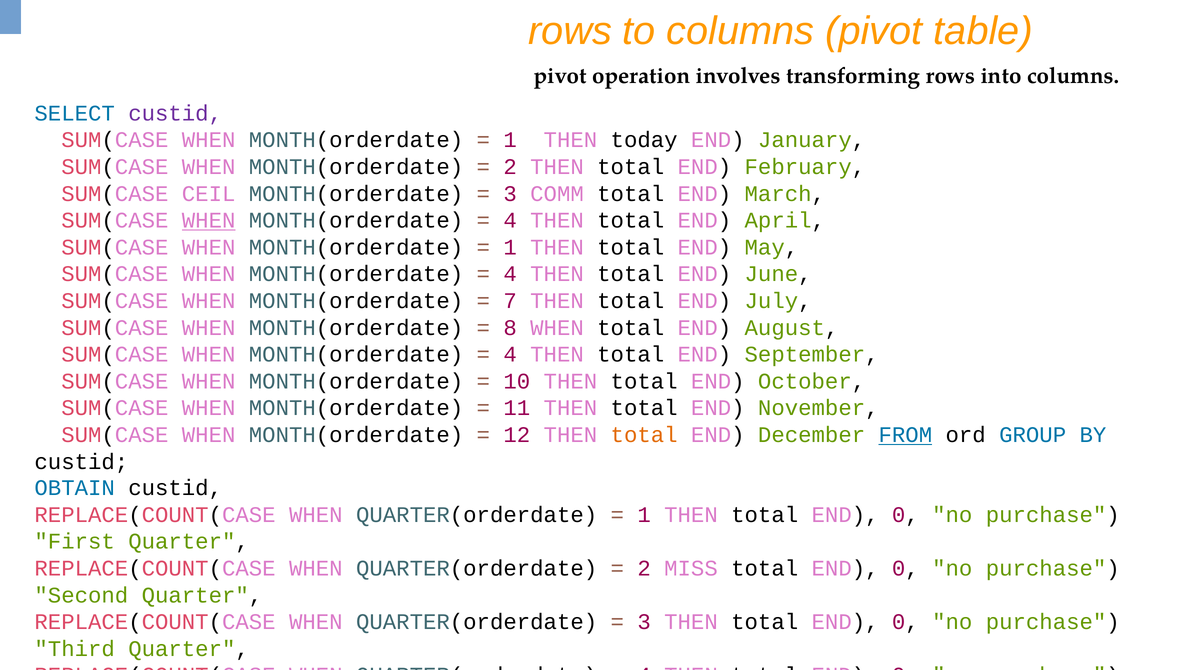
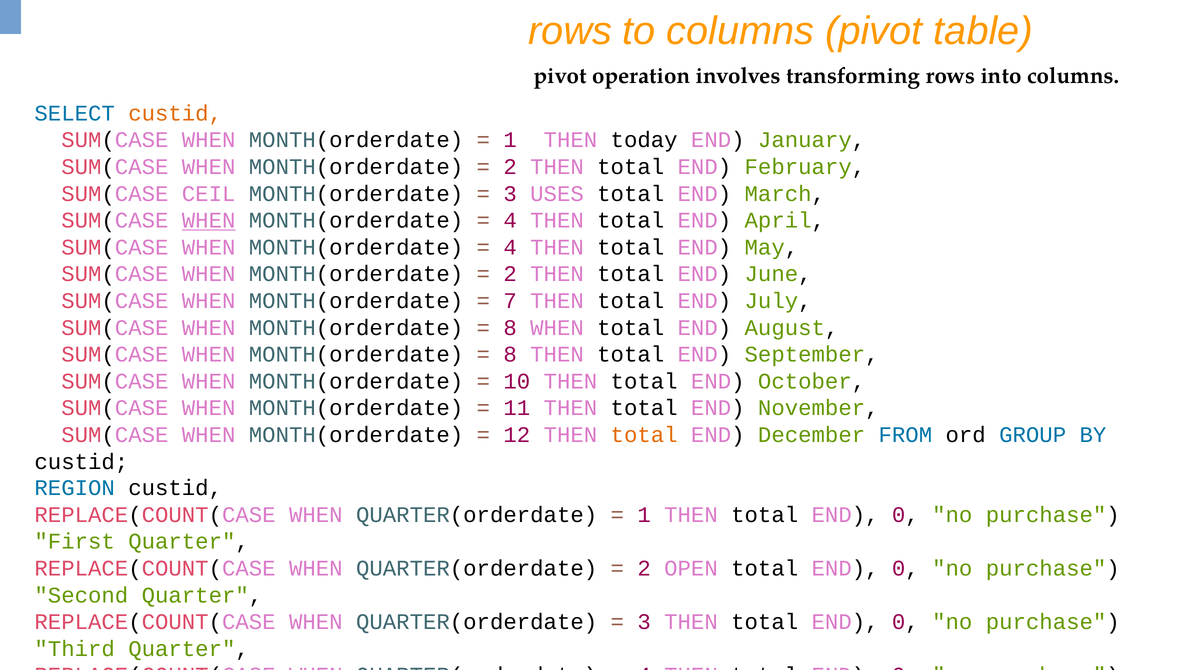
custid at (175, 113) colour: purple -> orange
COMM: COMM -> USES
1 at (510, 247): 1 -> 4
4 at (510, 274): 4 -> 2
4 at (510, 354): 4 -> 8
FROM at (905, 435) underline: present -> none
OBTAIN: OBTAIN -> REGION
MISS: MISS -> OPEN
